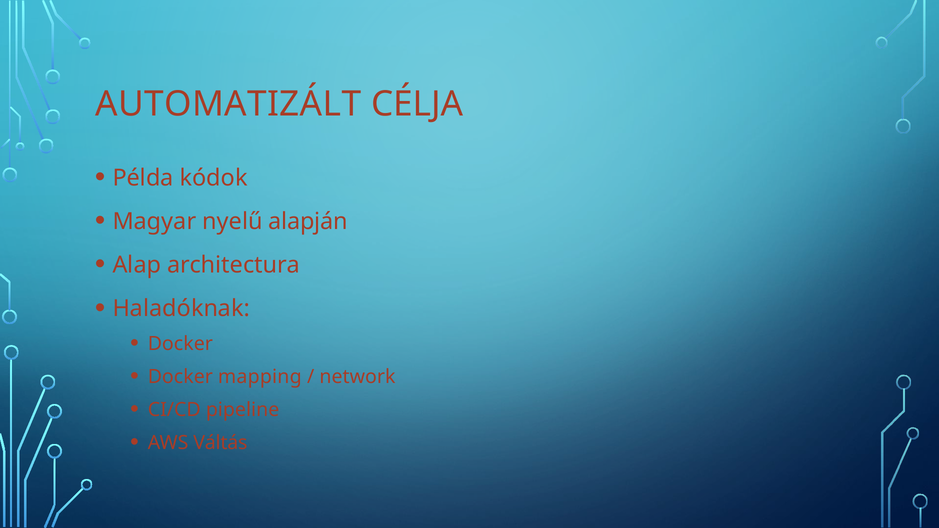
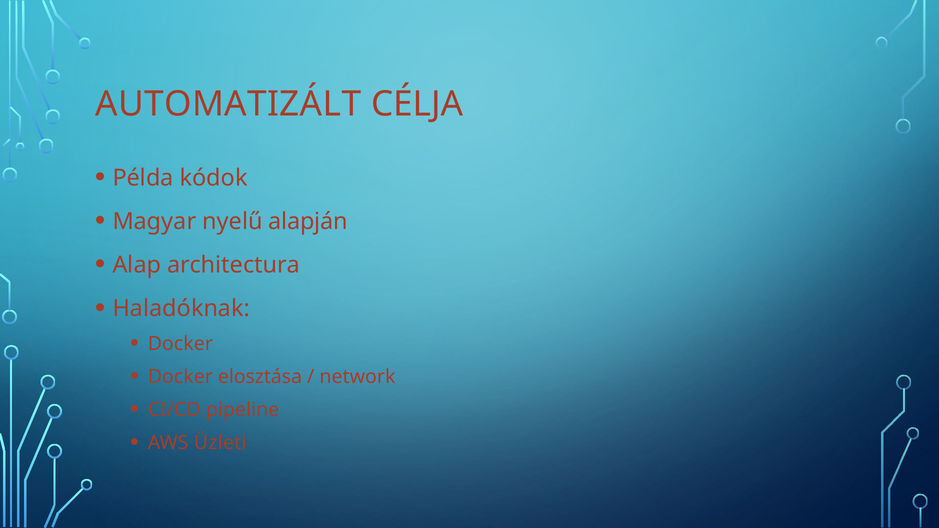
mapping: mapping -> elosztása
Váltás: Váltás -> Üzleti
